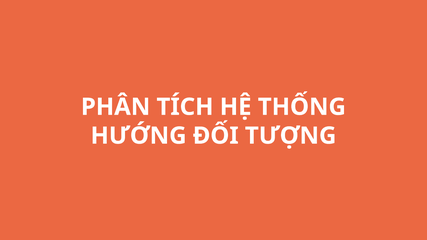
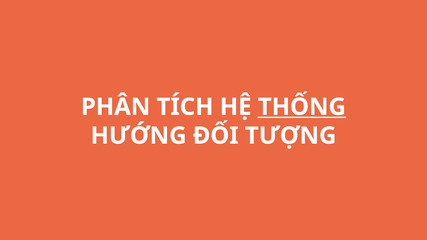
THỐNG underline: none -> present
